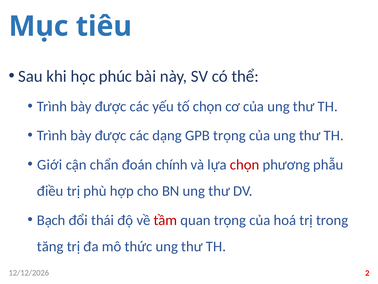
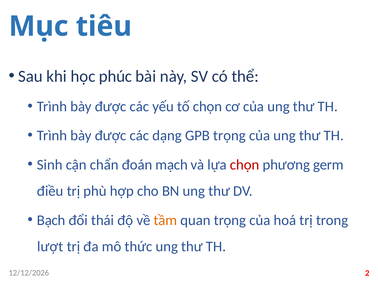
Giới: Giới -> Sinh
chính: chính -> mạch
phẫu: phẫu -> germ
tầm colour: red -> orange
tăng: tăng -> lượt
